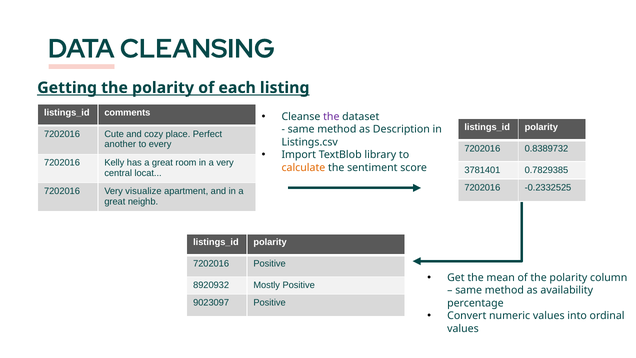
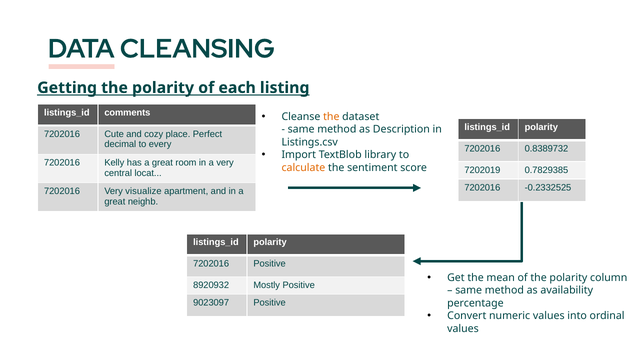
the at (331, 117) colour: purple -> orange
another: another -> decimal
3781401: 3781401 -> 7202019
